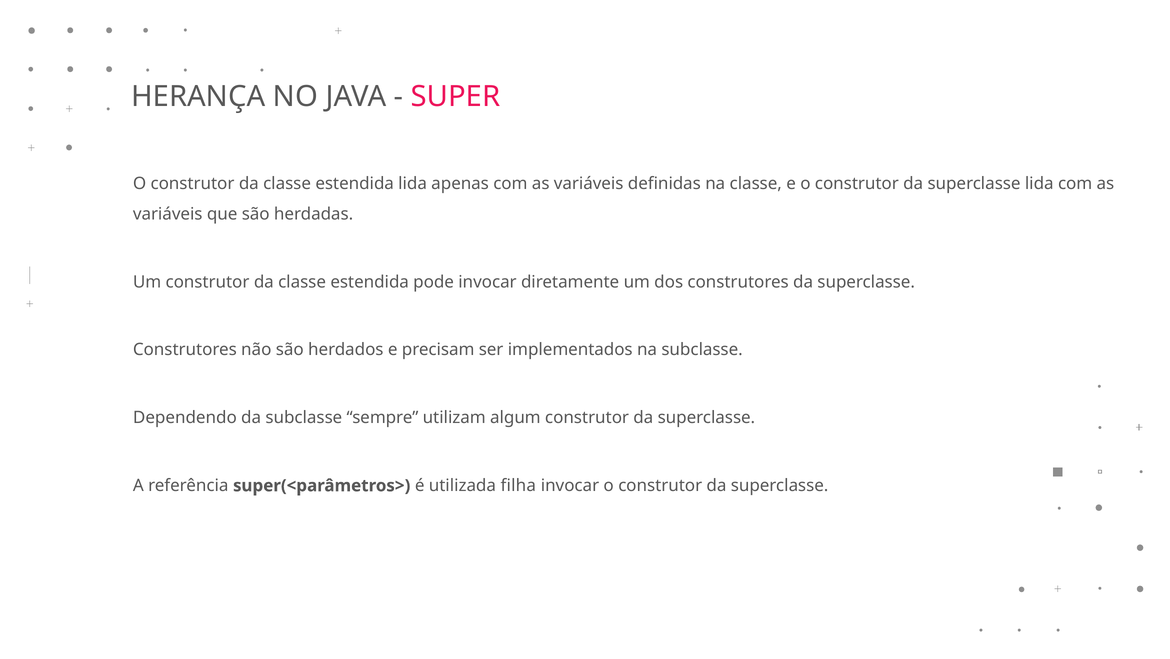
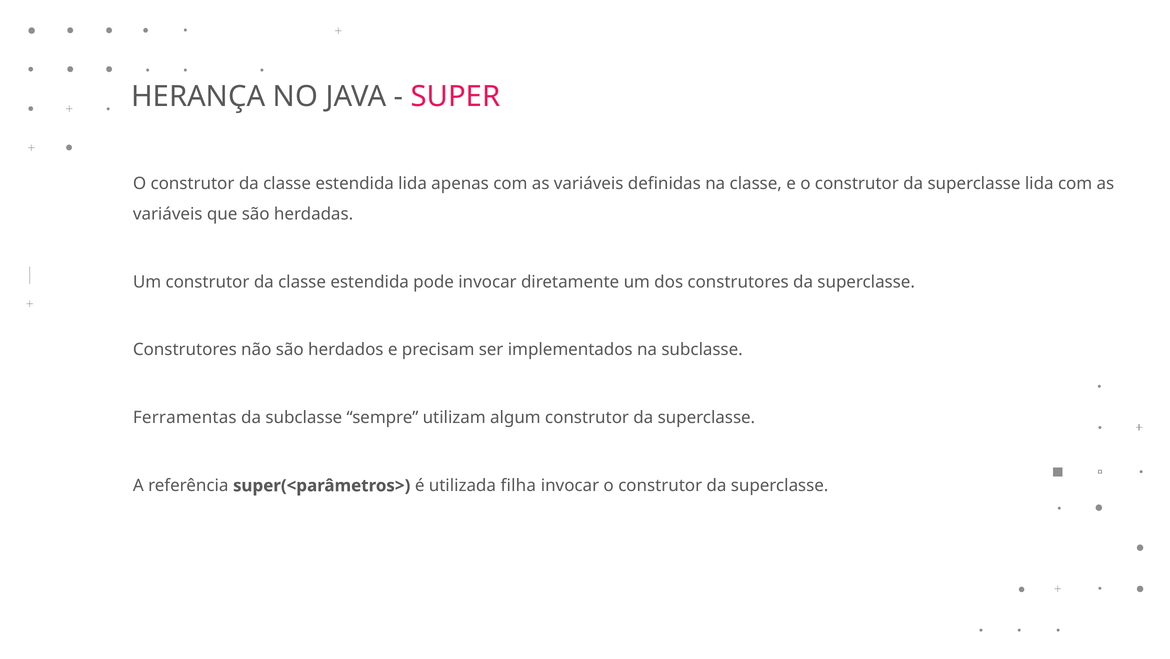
Dependendo: Dependendo -> Ferramentas
